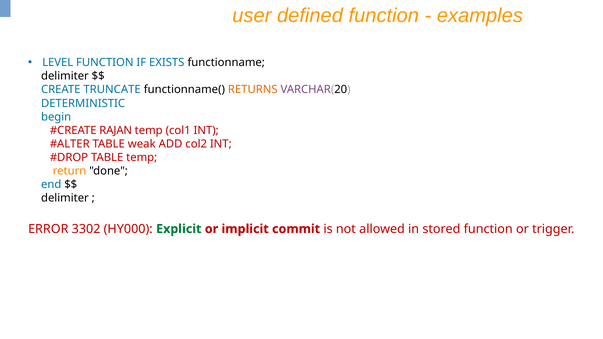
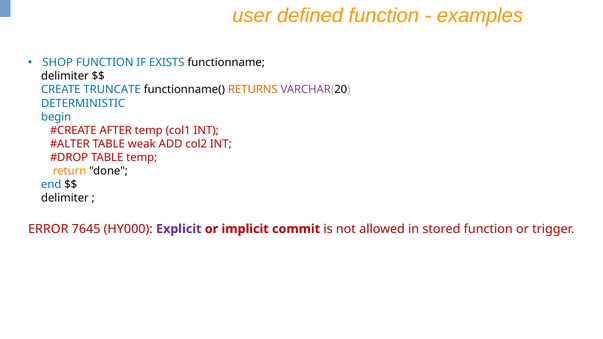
LEVEL: LEVEL -> SHOP
RAJAN: RAJAN -> AFTER
3302: 3302 -> 7645
Explicit colour: green -> purple
